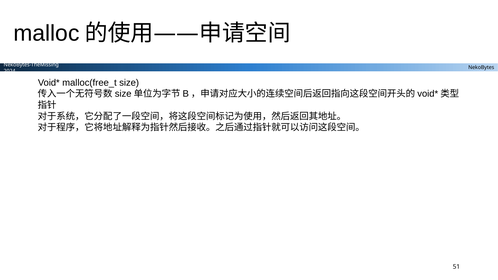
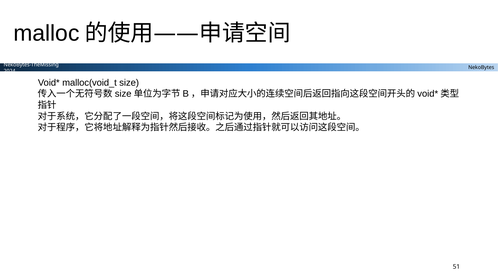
malloc(free_t: malloc(free_t -> malloc(void_t
